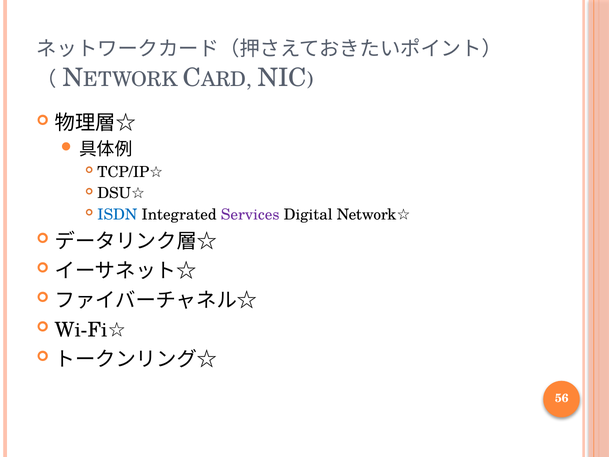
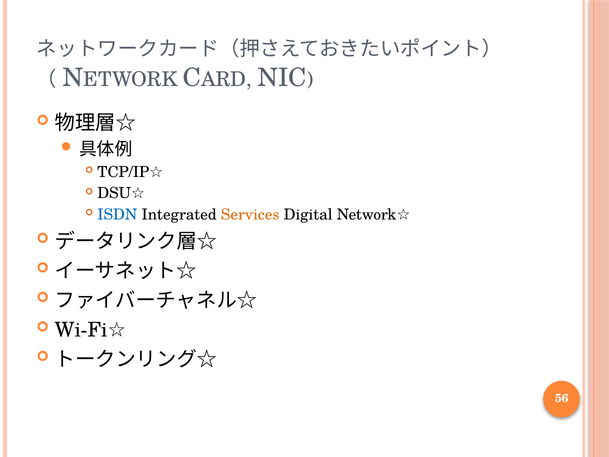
Services colour: purple -> orange
